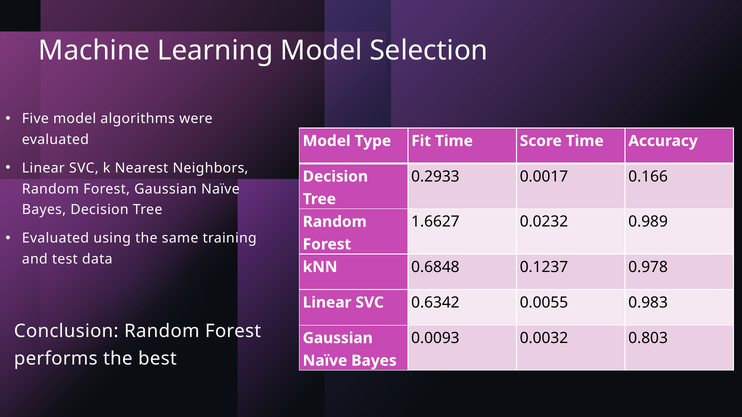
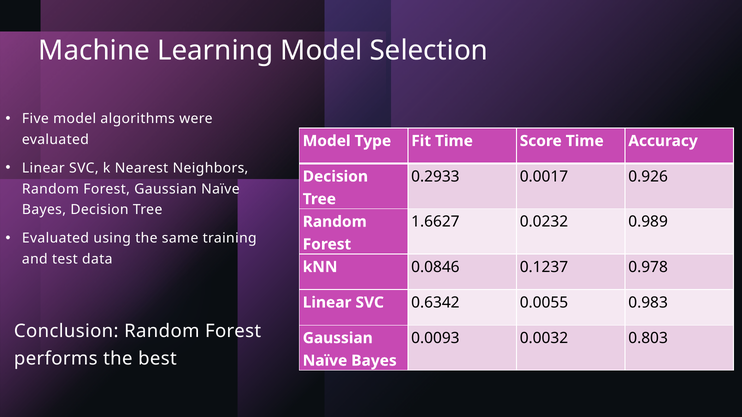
0.166: 0.166 -> 0.926
0.6848: 0.6848 -> 0.0846
